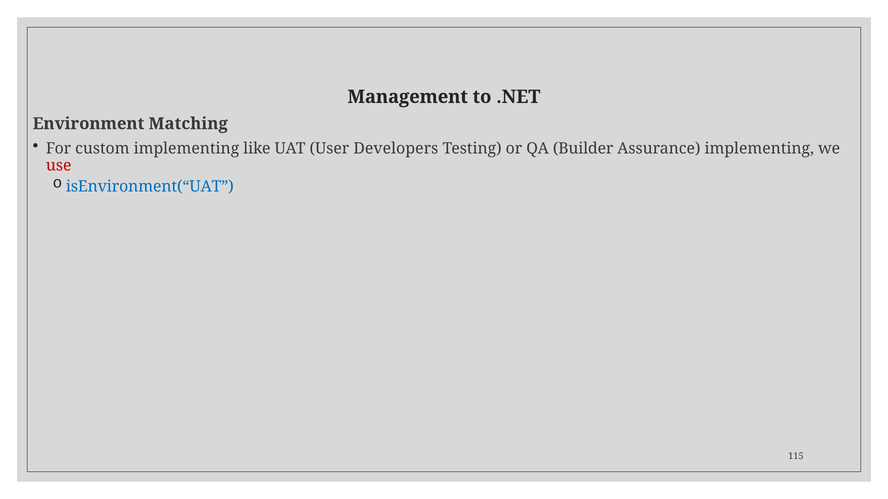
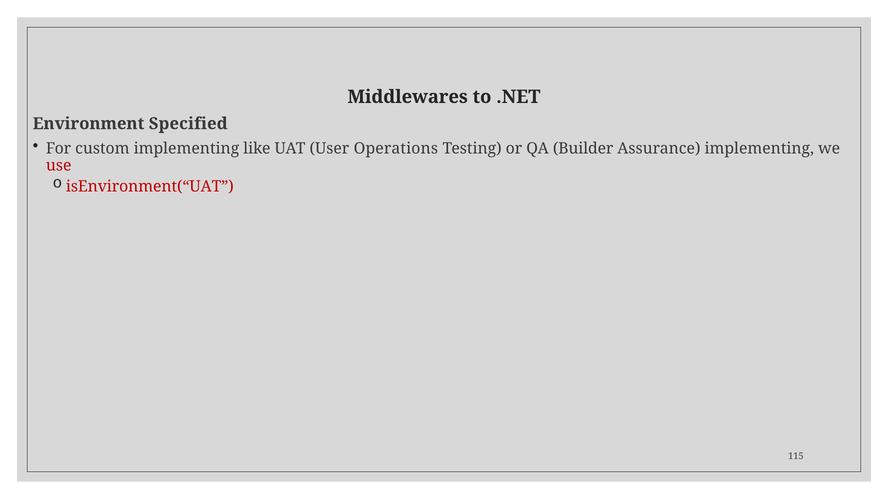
Management: Management -> Middlewares
Matching: Matching -> Specified
Developers: Developers -> Operations
isEnvironment(“UAT colour: blue -> red
